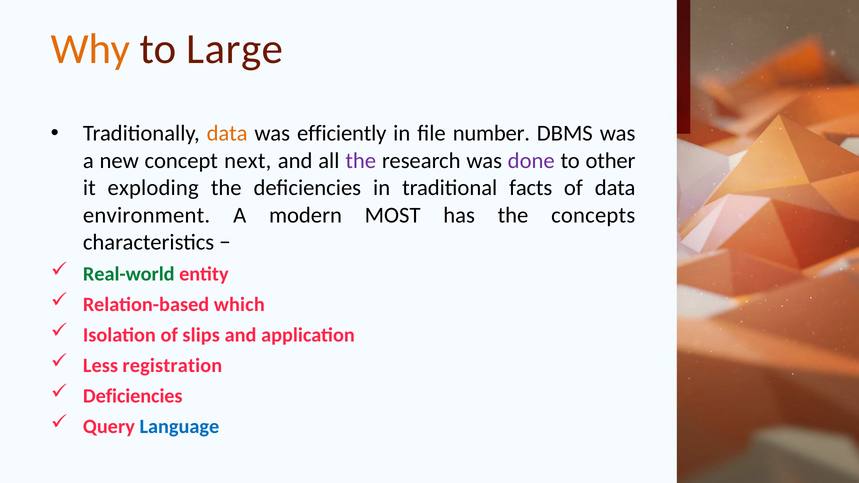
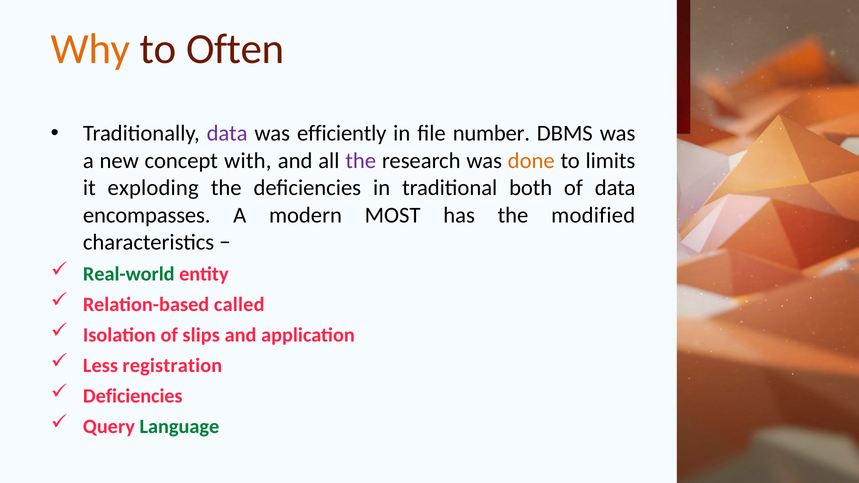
Large: Large -> Often
data at (227, 134) colour: orange -> purple
next: next -> with
done colour: purple -> orange
other: other -> limits
facts: facts -> both
environment: environment -> encompasses
concepts: concepts -> modified
which: which -> called
Language colour: blue -> green
